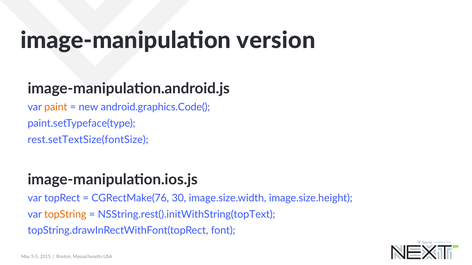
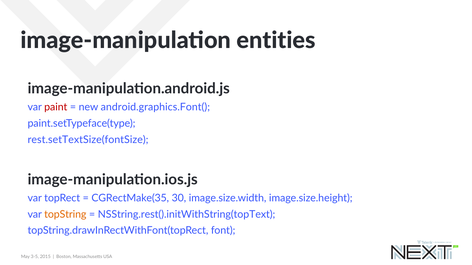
version: version -> entities
paint colour: orange -> red
android.graphics.Code(: android.graphics.Code( -> android.graphics.Font(
CGRectMake(76: CGRectMake(76 -> CGRectMake(35
